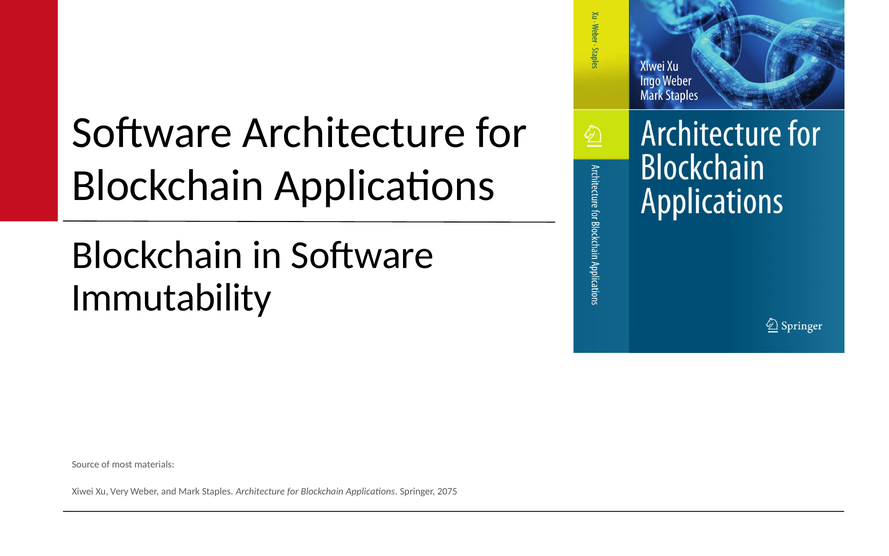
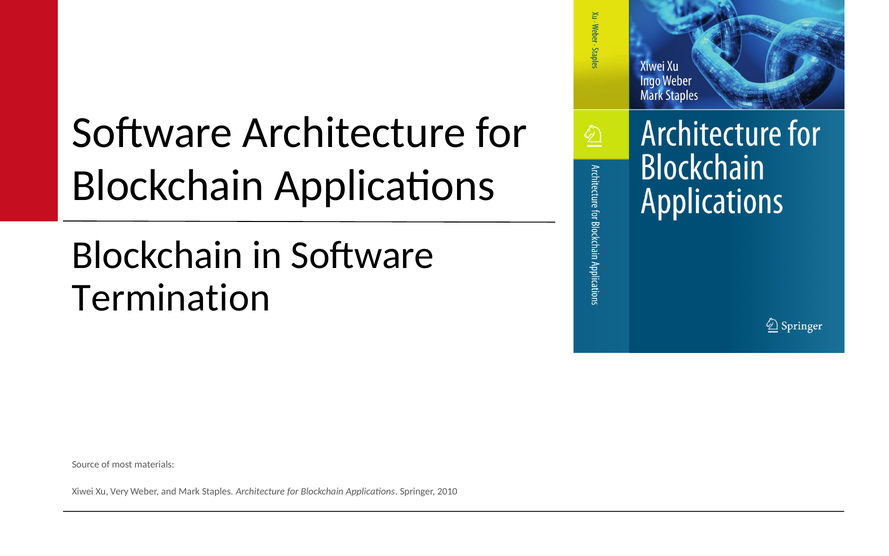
Immutability: Immutability -> Termination
2075: 2075 -> 2010
